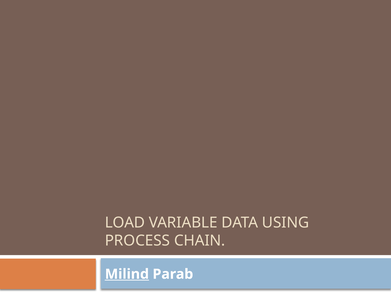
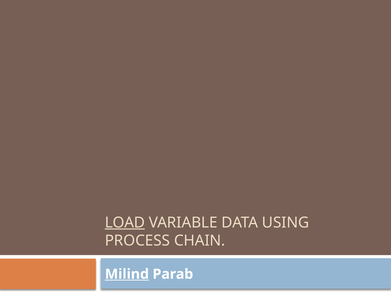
LOAD underline: none -> present
